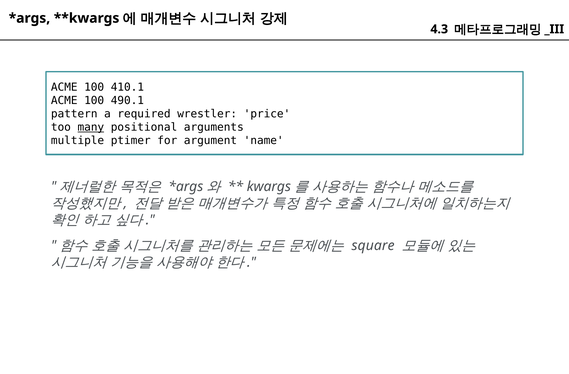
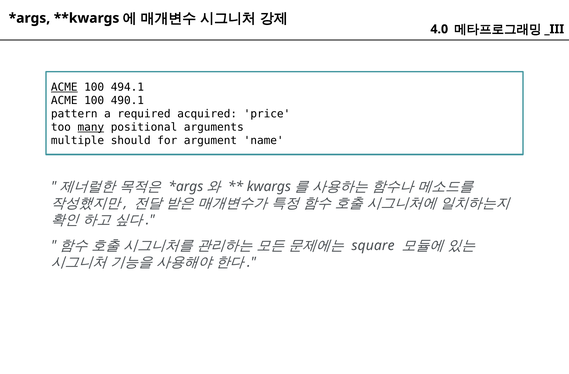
4.3: 4.3 -> 4.0
ACME at (64, 87) underline: none -> present
410.1: 410.1 -> 494.1
wrestler: wrestler -> acquired
ptimer: ptimer -> should
